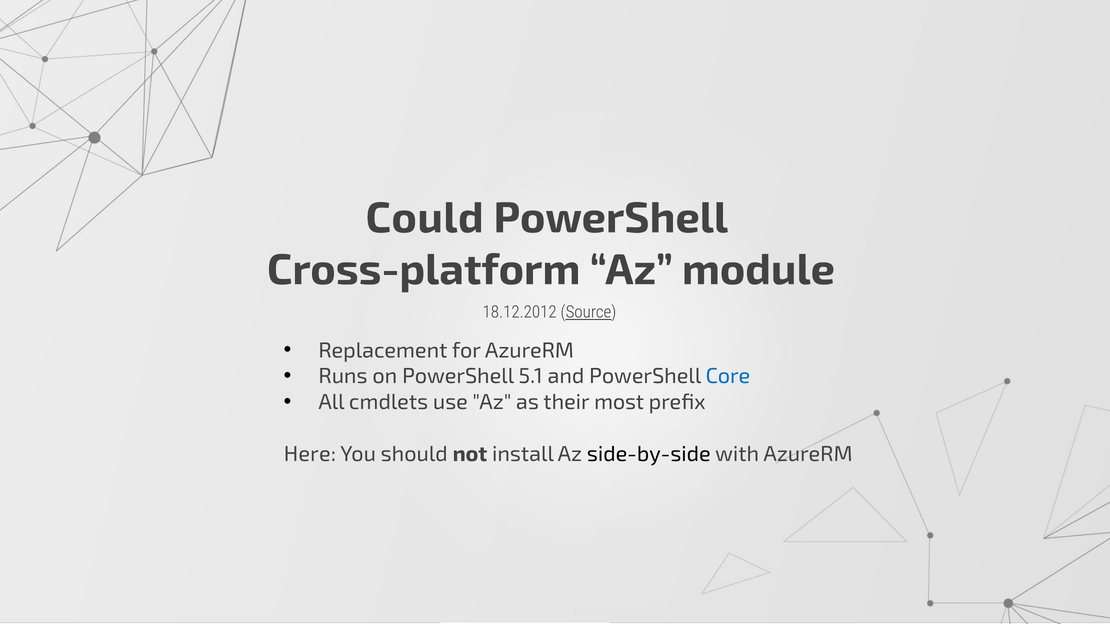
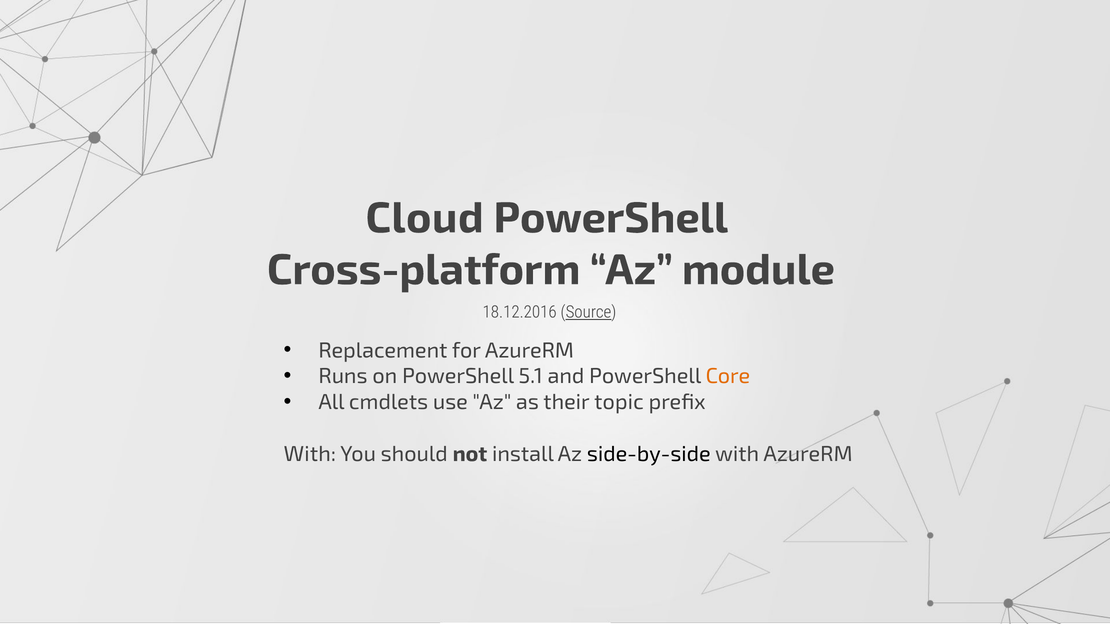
Could: Could -> Cloud
18.12.2012: 18.12.2012 -> 18.12.2016
Core colour: blue -> orange
most: most -> topic
Here at (310, 454): Here -> With
